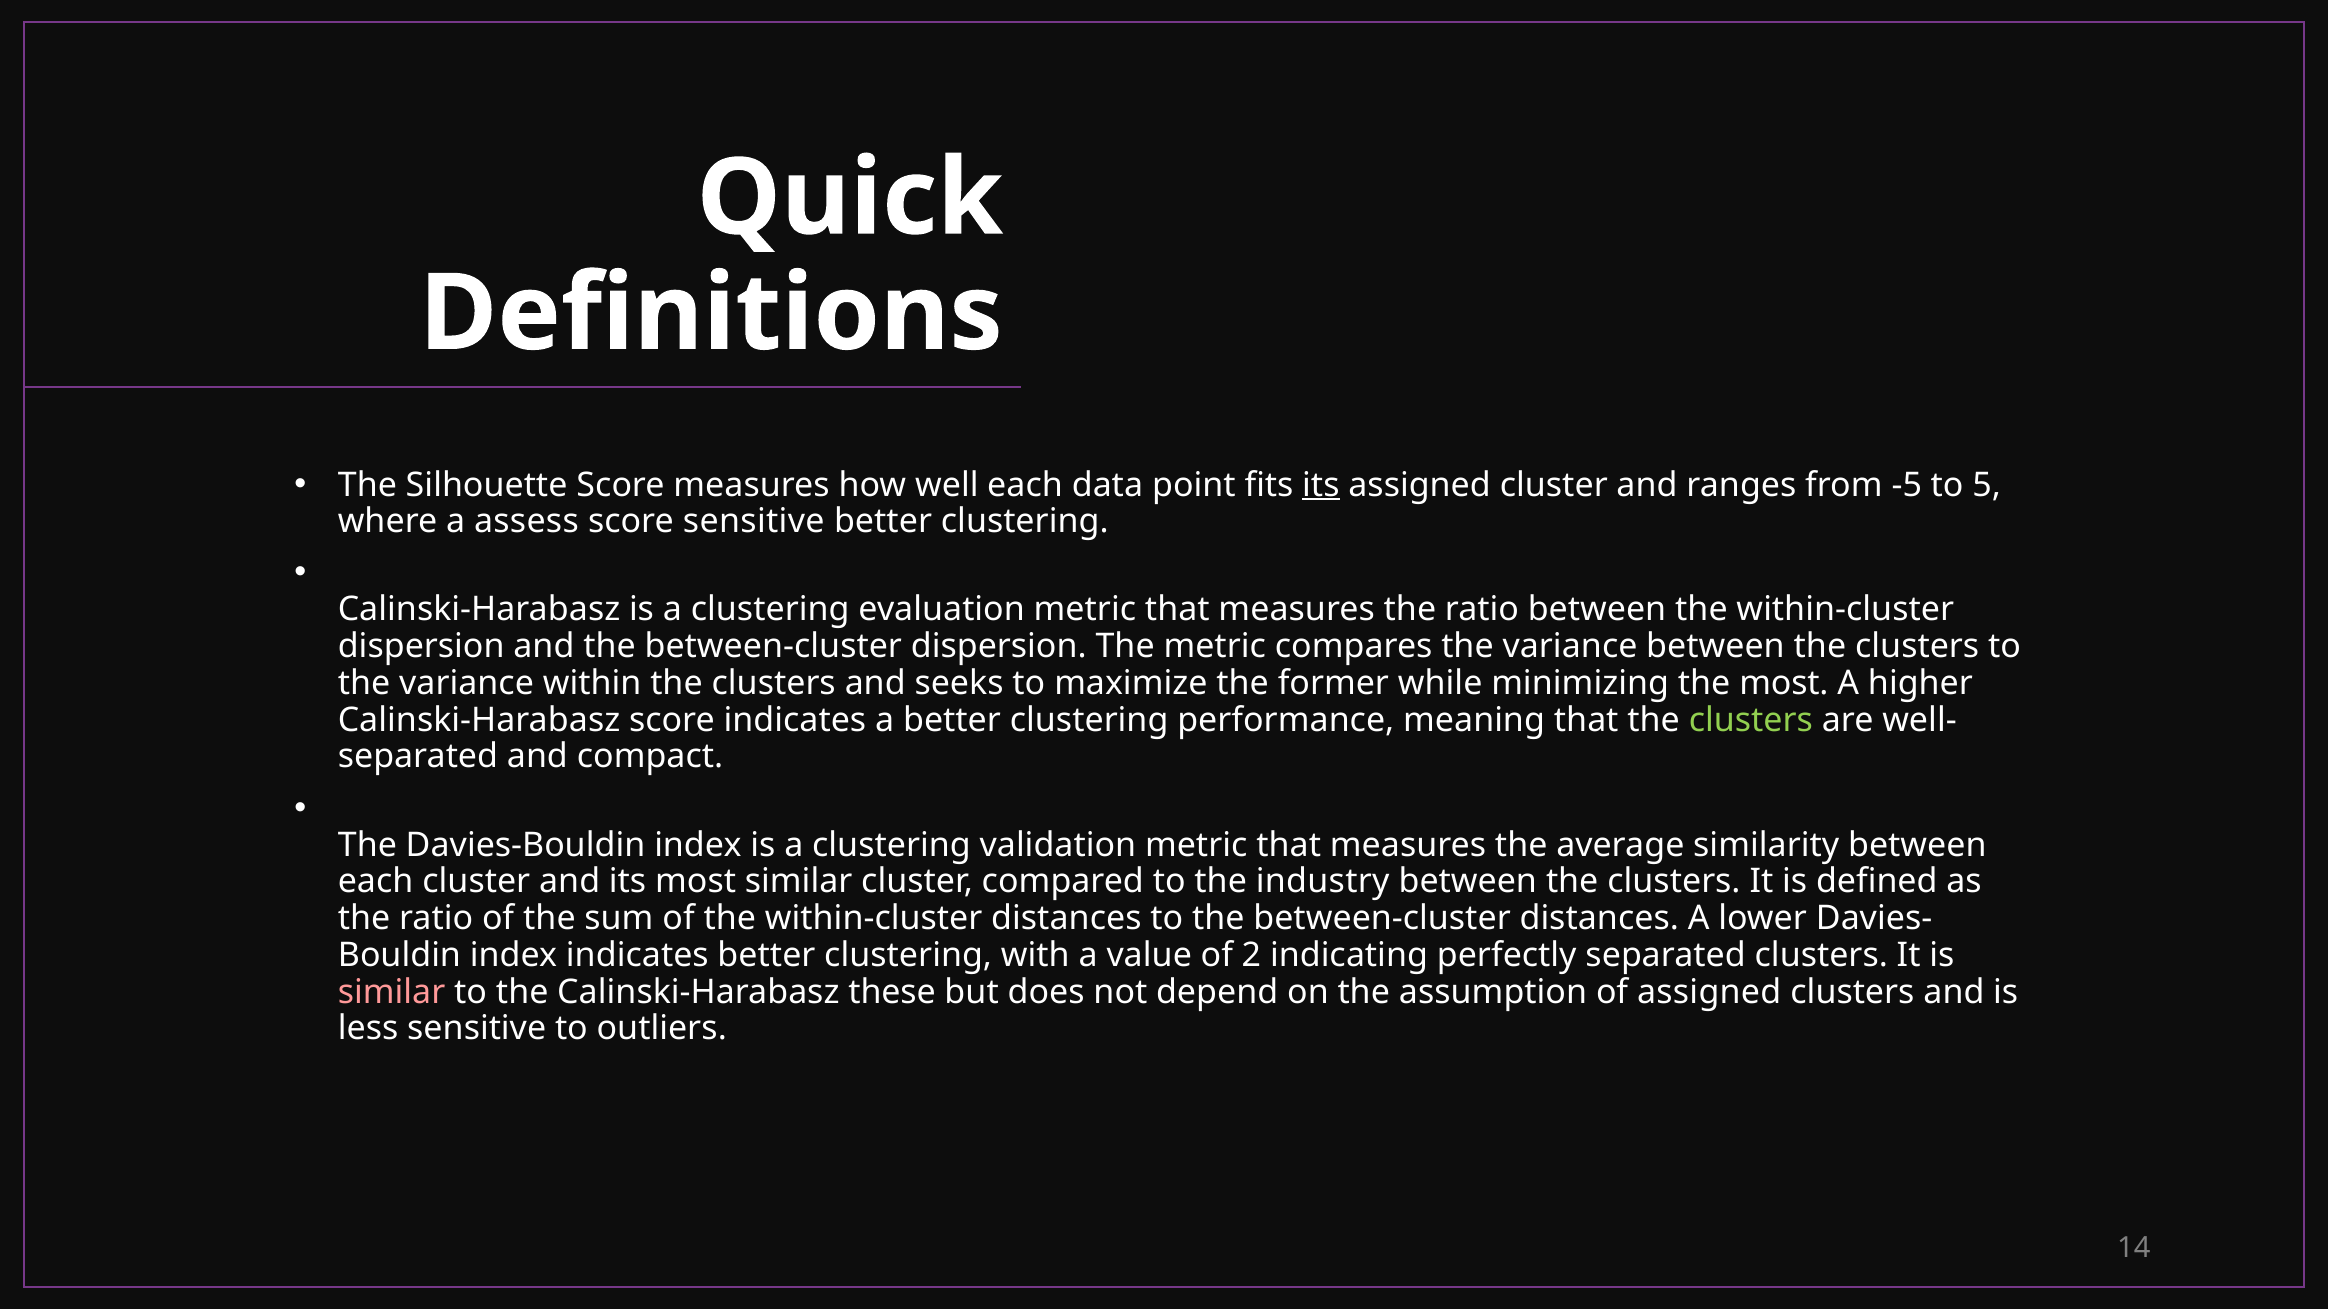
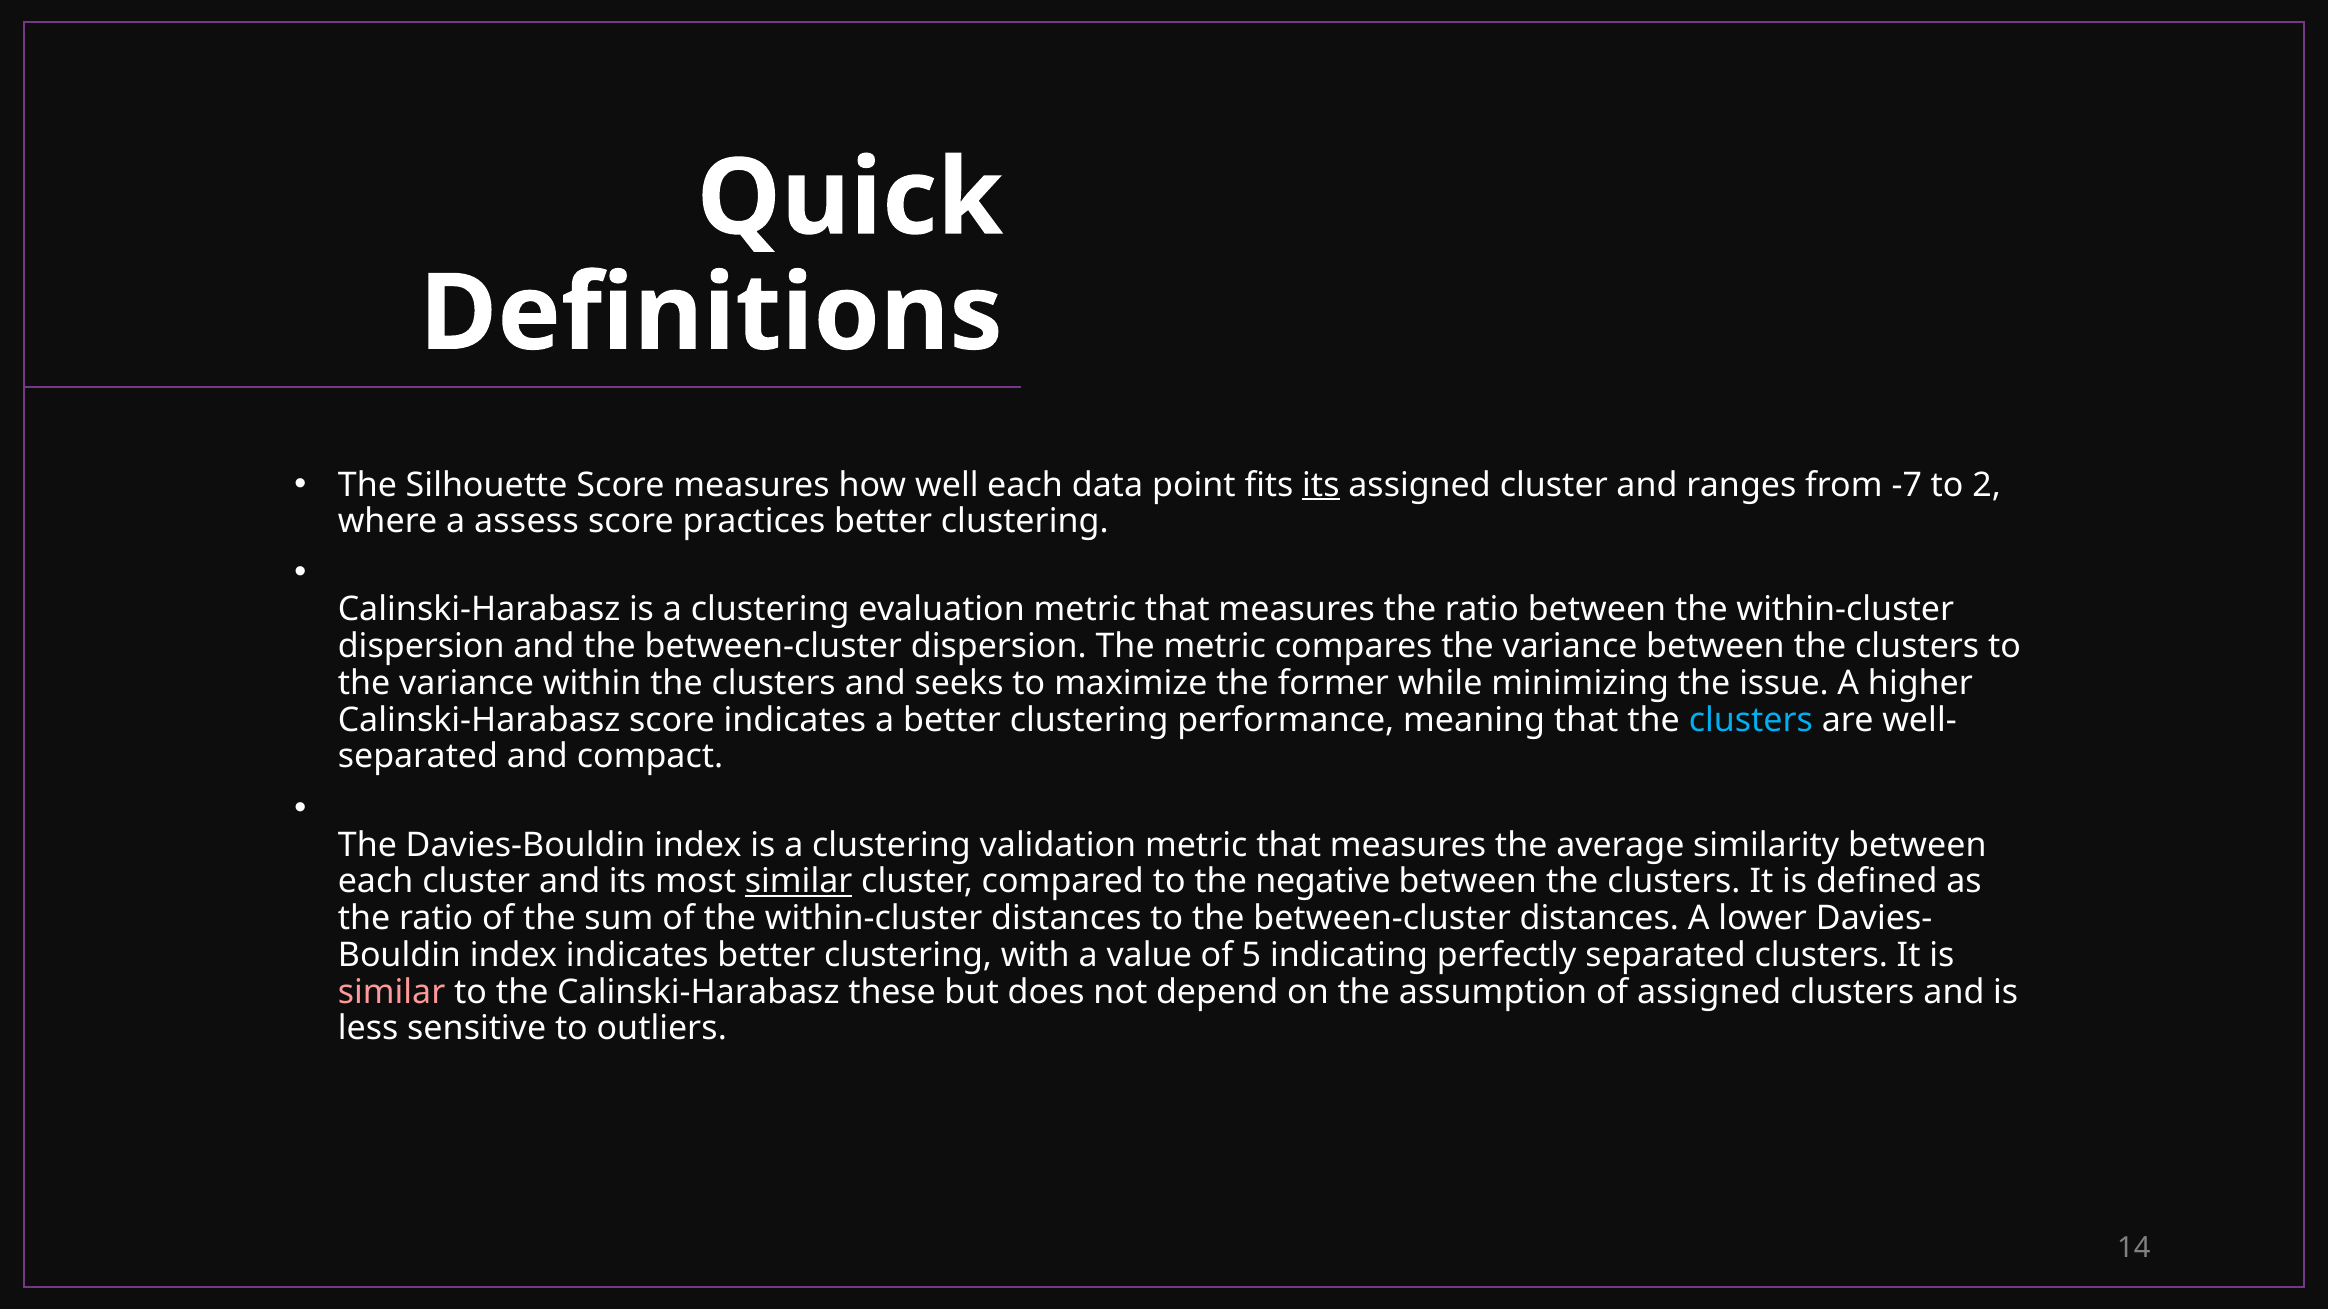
-5: -5 -> -7
5: 5 -> 2
score sensitive: sensitive -> practices
the most: most -> issue
clusters at (1751, 720) colour: light green -> light blue
similar at (799, 882) underline: none -> present
industry: industry -> negative
2: 2 -> 5
